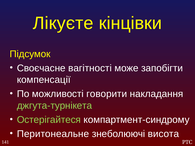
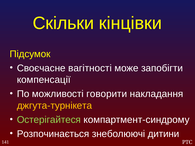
Лікуєте: Лікуєте -> Скільки
джгута-турнікета colour: light green -> yellow
Перитонеальне: Перитонеальне -> Розпочинається
висота: висота -> дитини
